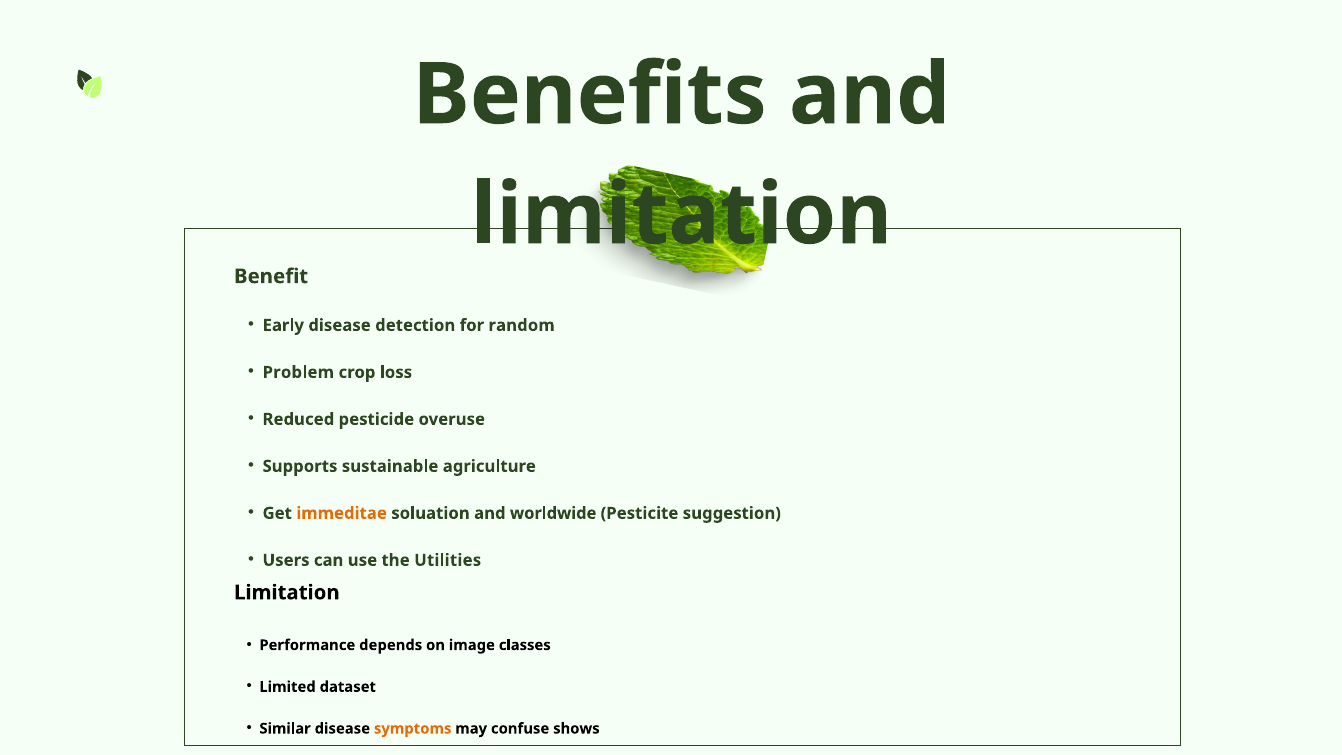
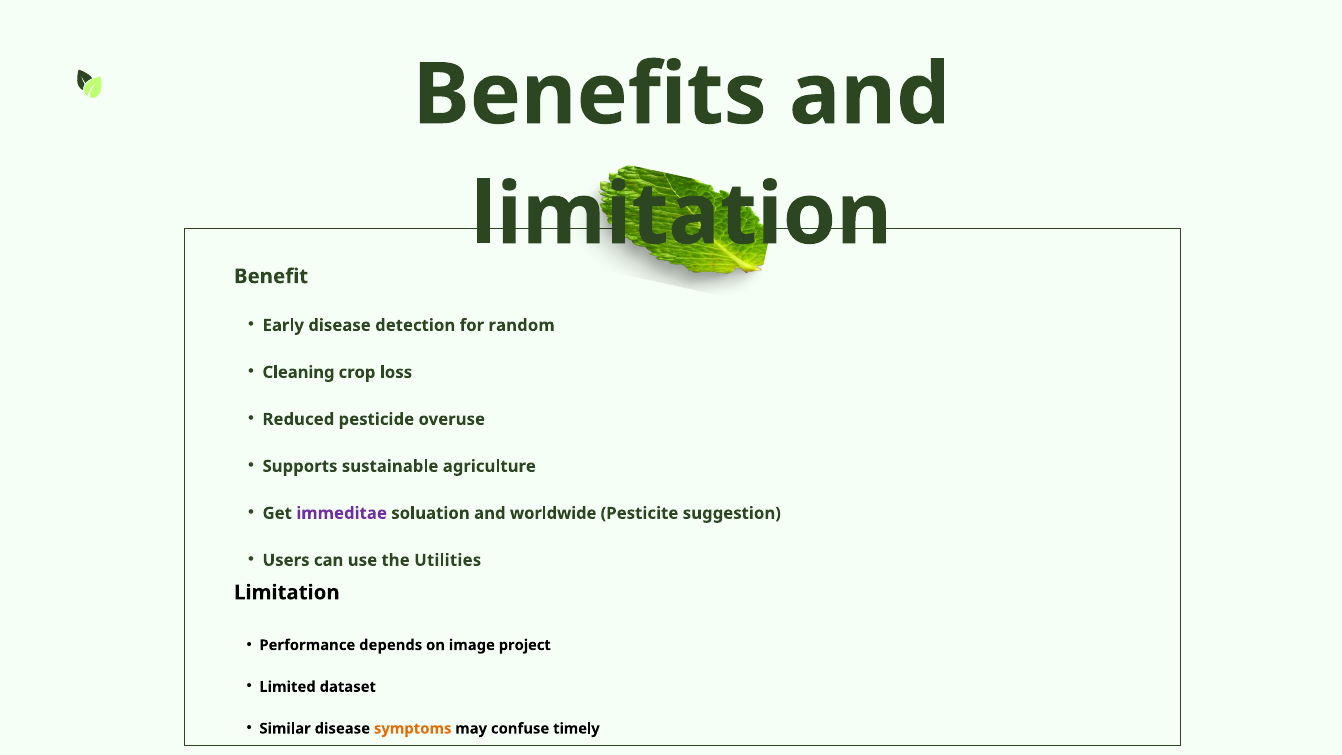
Problem: Problem -> Cleaning
immeditae colour: orange -> purple
classes: classes -> project
shows: shows -> timely
